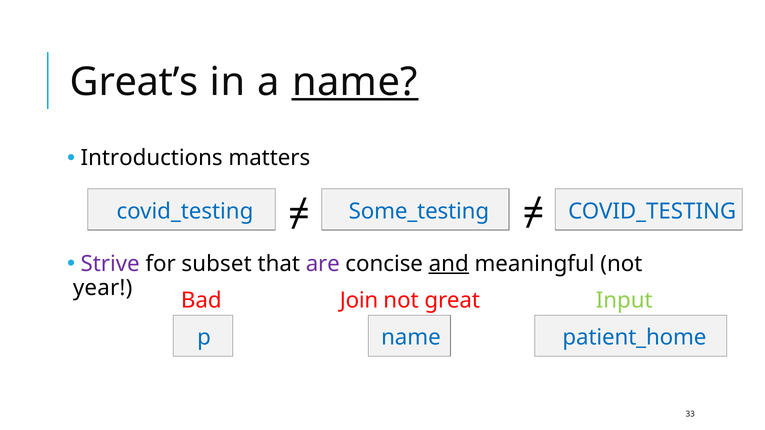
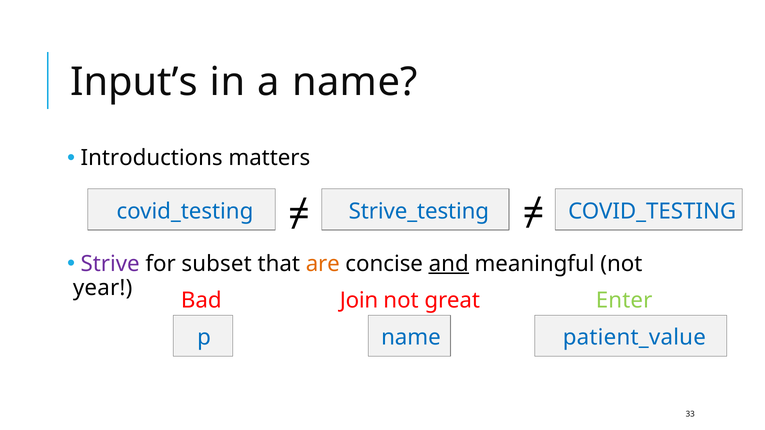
Great’s: Great’s -> Input’s
name at (355, 82) underline: present -> none
Some_testing: Some_testing -> Strive_testing
are colour: purple -> orange
Input: Input -> Enter
patient_home: patient_home -> patient_value
